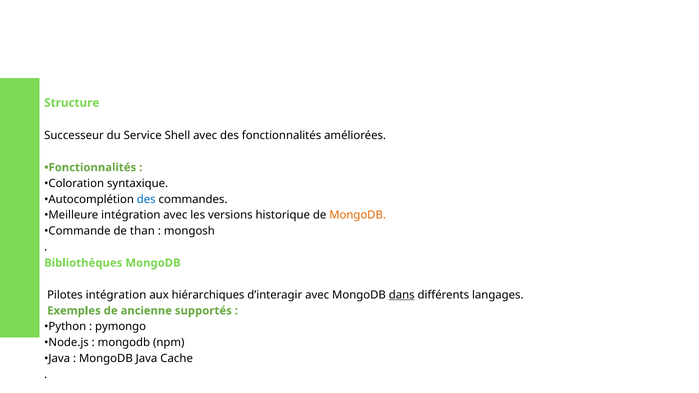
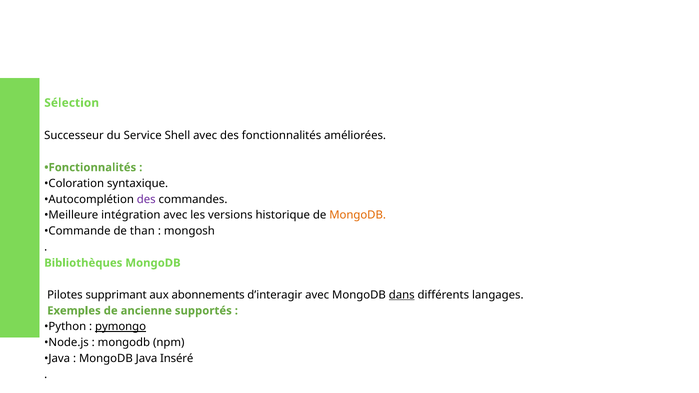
Structure: Structure -> Sélection
des at (146, 199) colour: blue -> purple
Pilotes intégration: intégration -> supprimant
hiérarchiques: hiérarchiques -> abonnements
pymongo underline: none -> present
Cache: Cache -> Inséré
